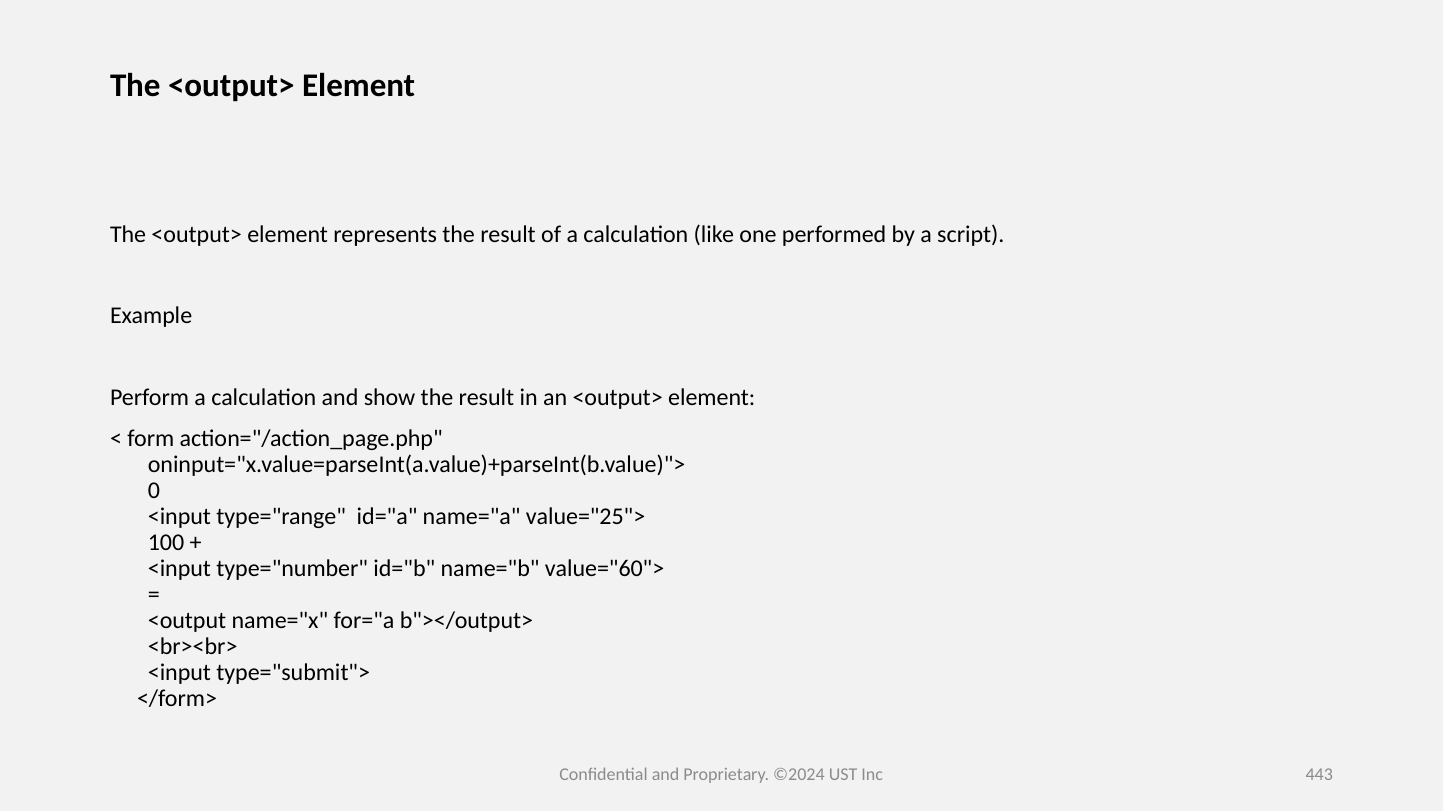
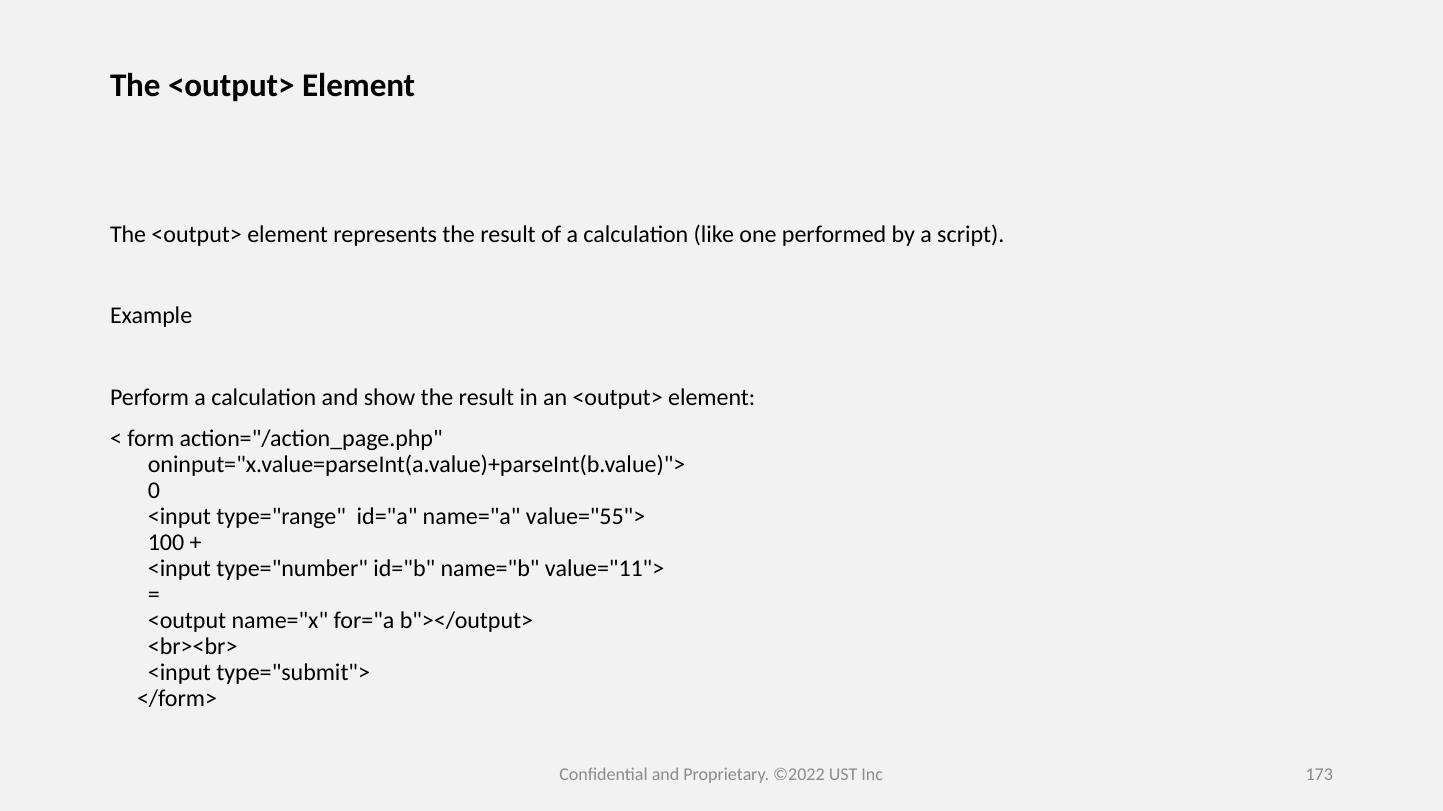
value="25">: value="25"> -> value="55">
value="60">: value="60"> -> value="11">
©2024: ©2024 -> ©2022
443: 443 -> 173
